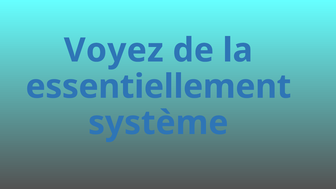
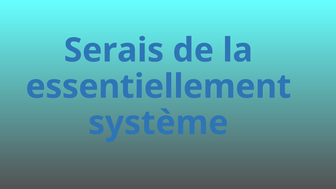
Voyez: Voyez -> Serais
